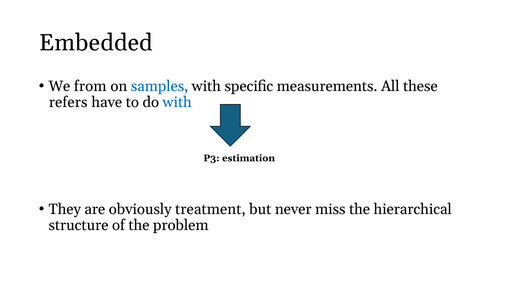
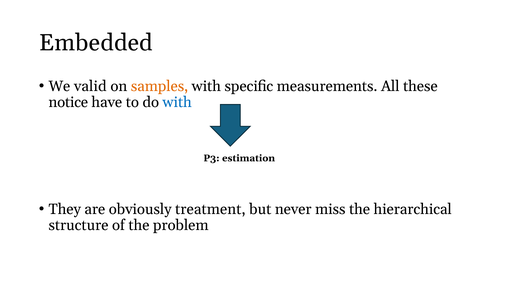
from: from -> valid
samples colour: blue -> orange
refers: refers -> notice
